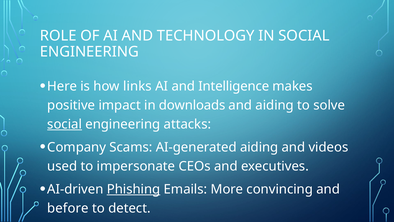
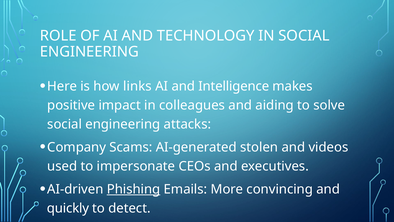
downloads: downloads -> colleagues
social at (65, 124) underline: present -> none
AI-generated aiding: aiding -> stolen
before: before -> quickly
